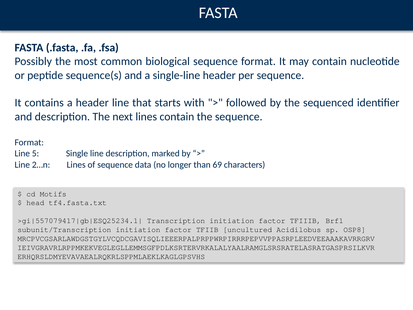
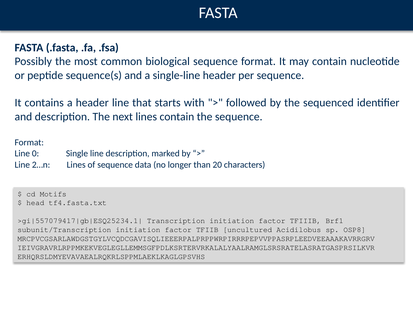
5: 5 -> 0
69: 69 -> 20
